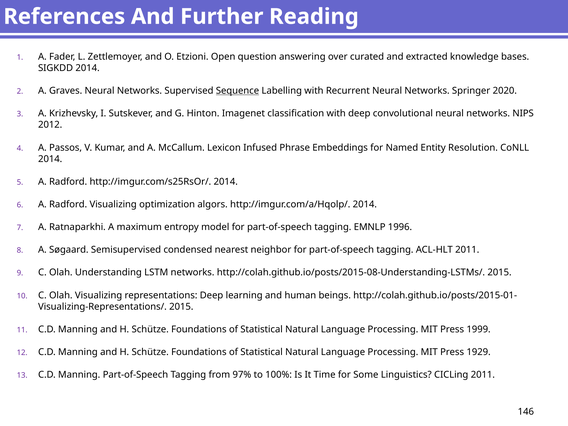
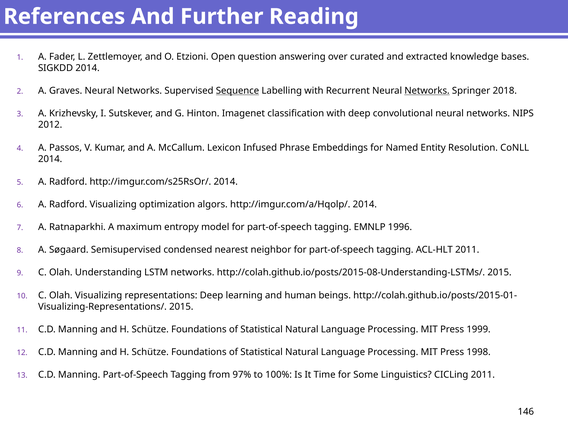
Networks at (427, 91) underline: none -> present
2020: 2020 -> 2018
1929: 1929 -> 1998
